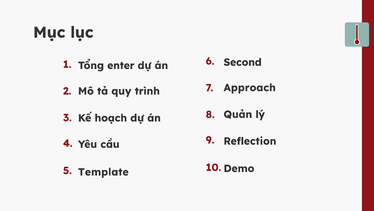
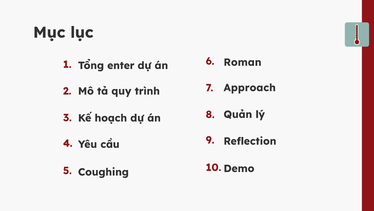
Second: Second -> Roman
Template: Template -> Coughing
